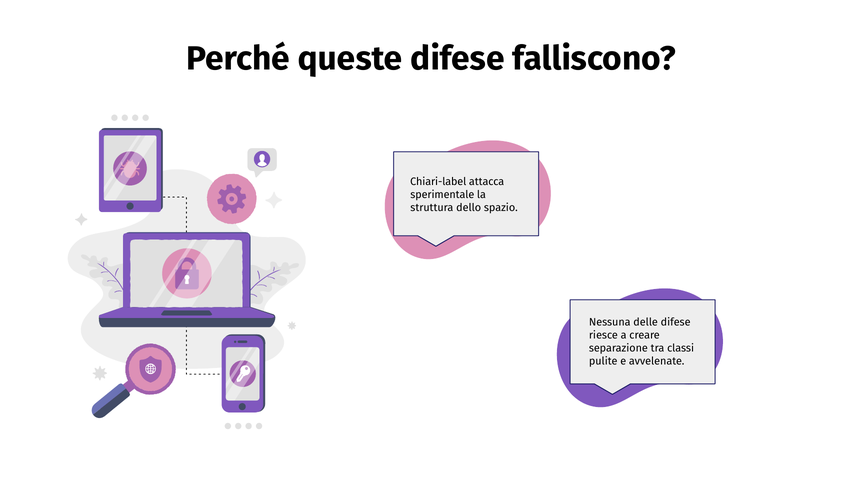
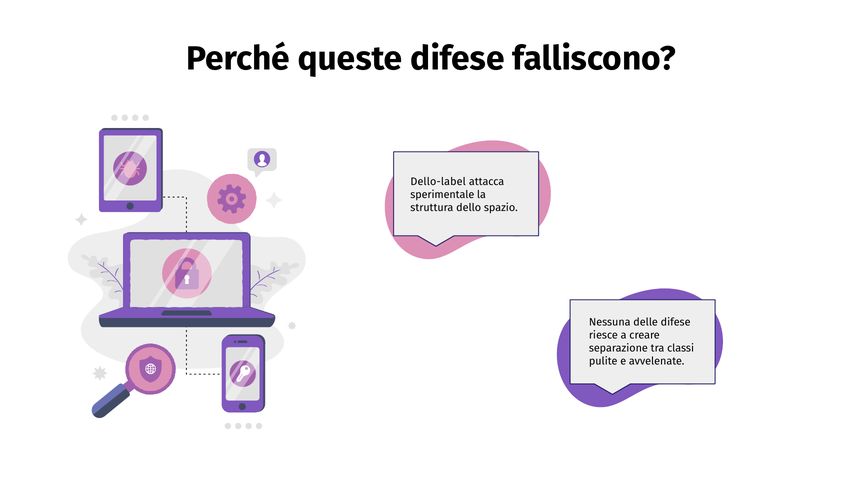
Chiari-label: Chiari-label -> Dello-label
